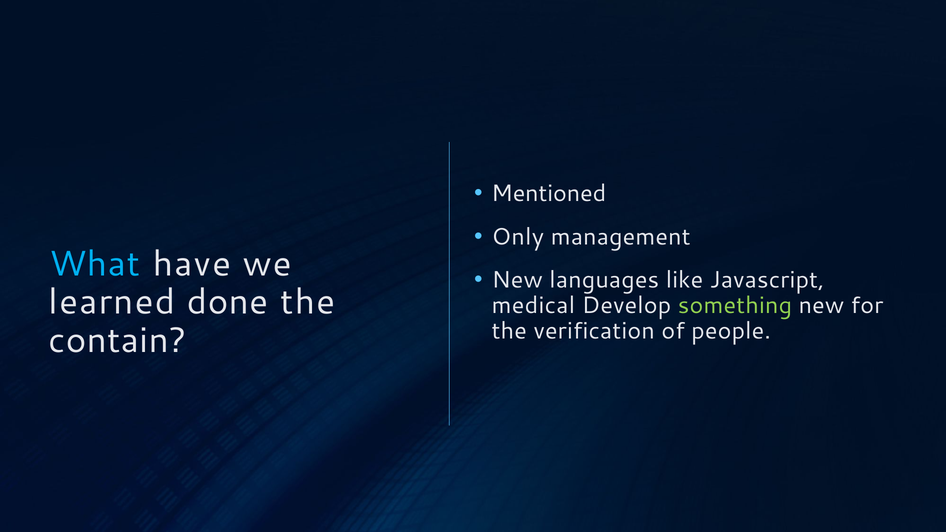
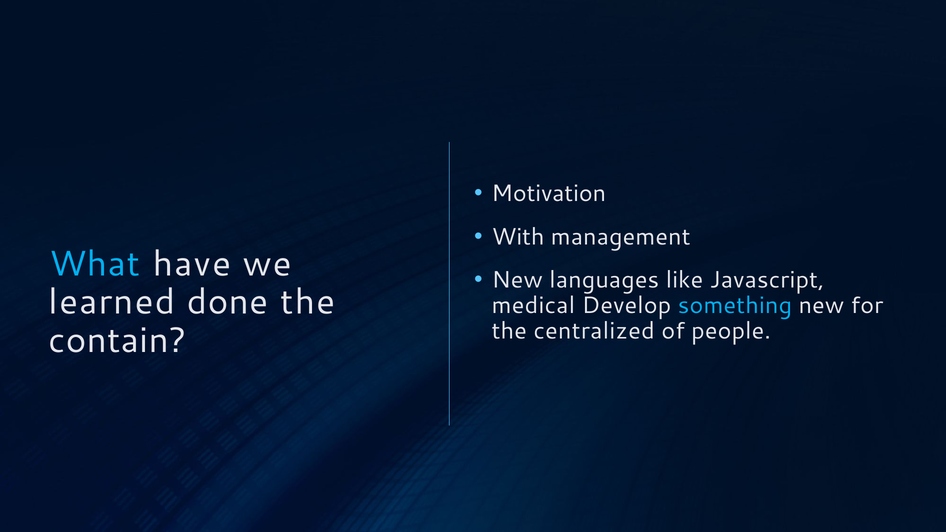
Mentioned: Mentioned -> Motivation
Only: Only -> With
something colour: light green -> light blue
verification: verification -> centralized
